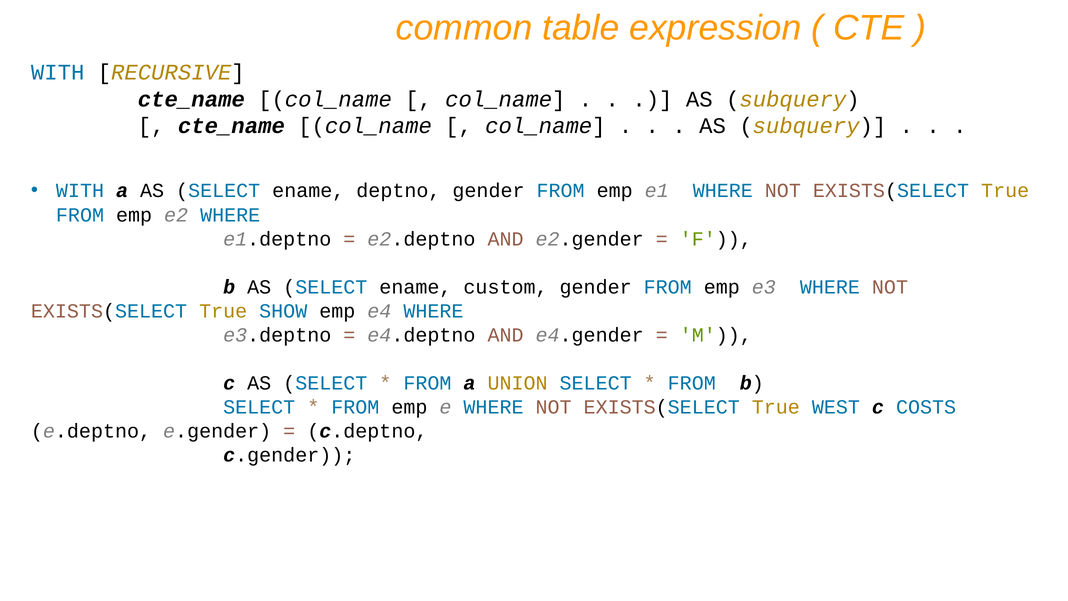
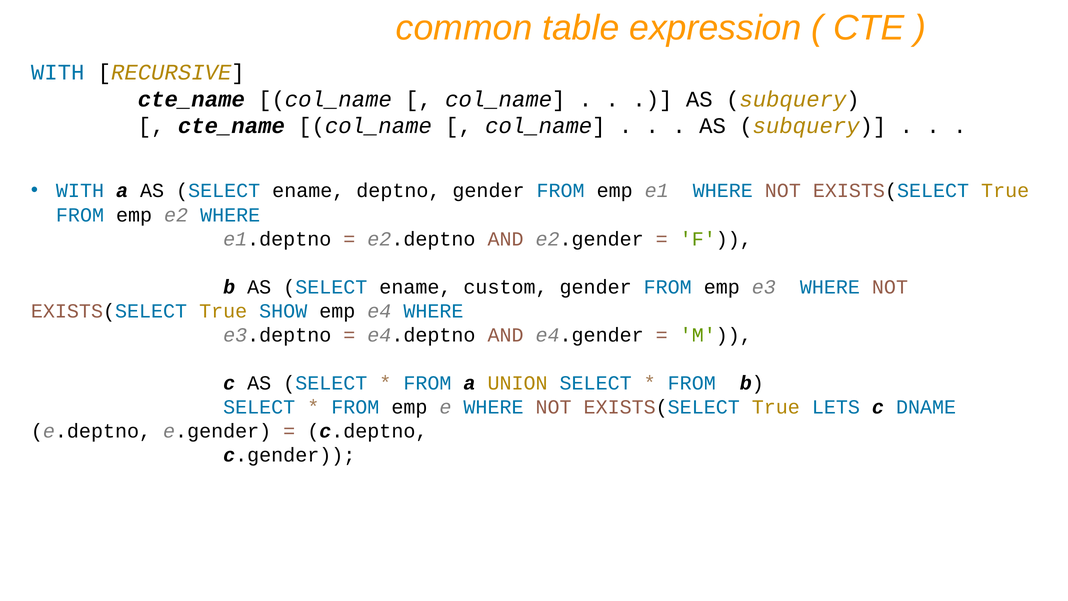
WEST: WEST -> LETS
COSTS: COSTS -> DNAME
